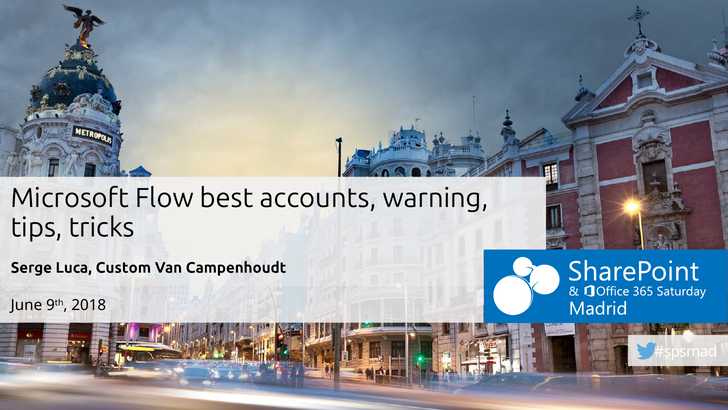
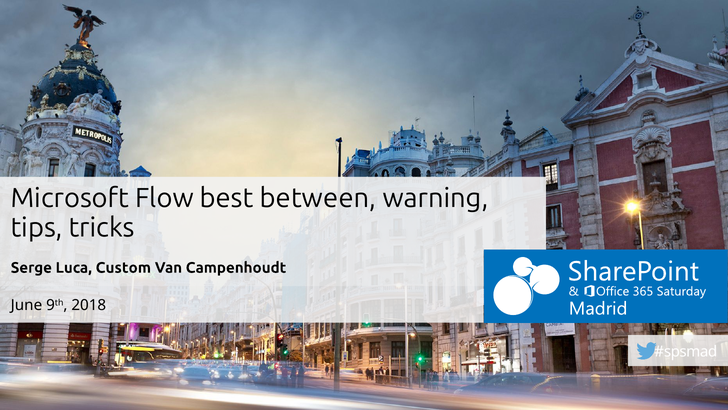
accounts: accounts -> between
